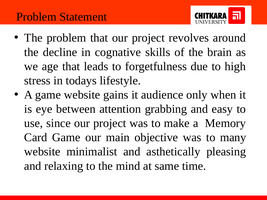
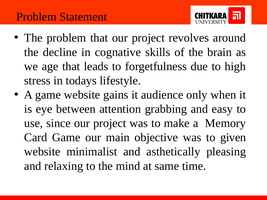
many: many -> given
